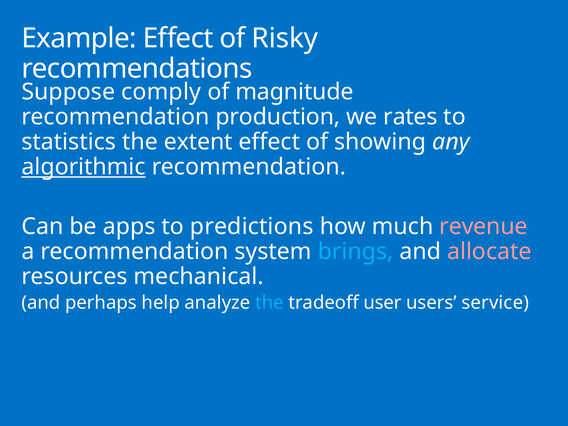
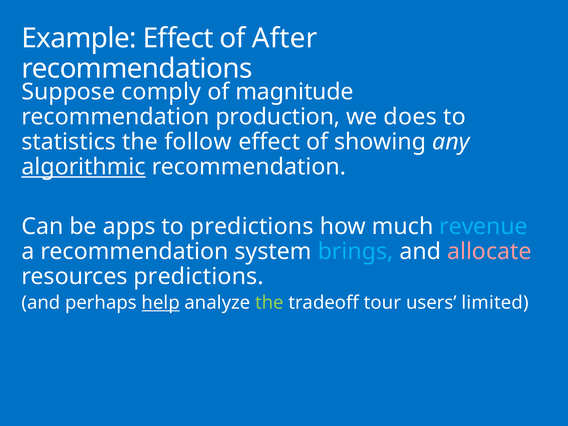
Risky: Risky -> After
rates: rates -> does
extent: extent -> follow
revenue colour: pink -> light blue
resources mechanical: mechanical -> predictions
help underline: none -> present
the at (269, 303) colour: light blue -> light green
user: user -> tour
service: service -> limited
